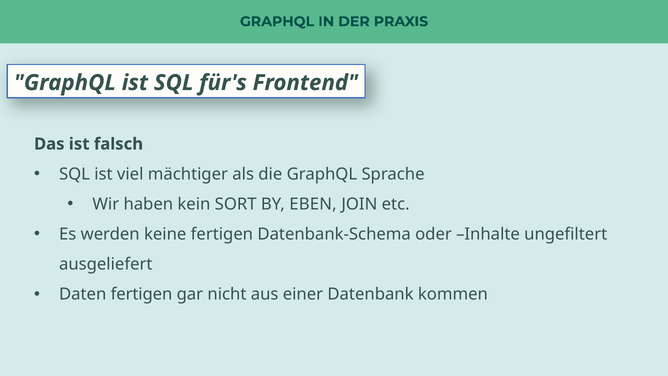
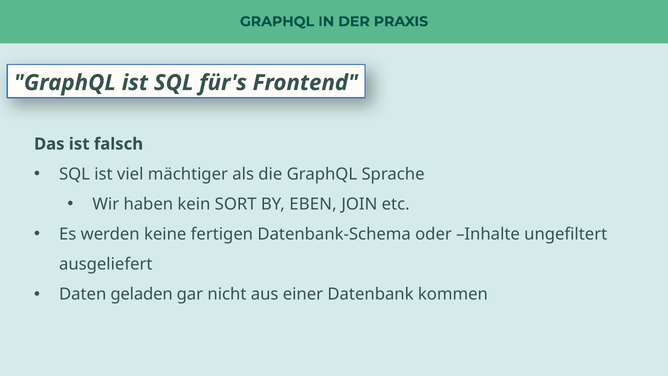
Daten fertigen: fertigen -> geladen
